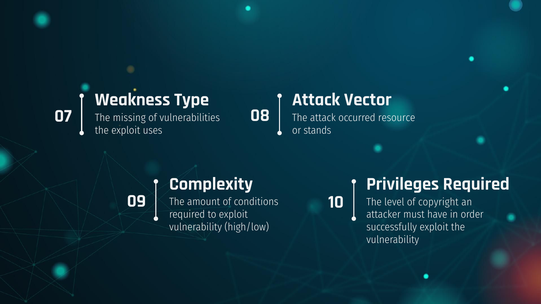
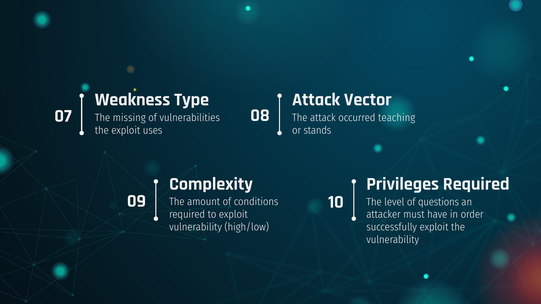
resource: resource -> teaching
copyright: copyright -> questions
